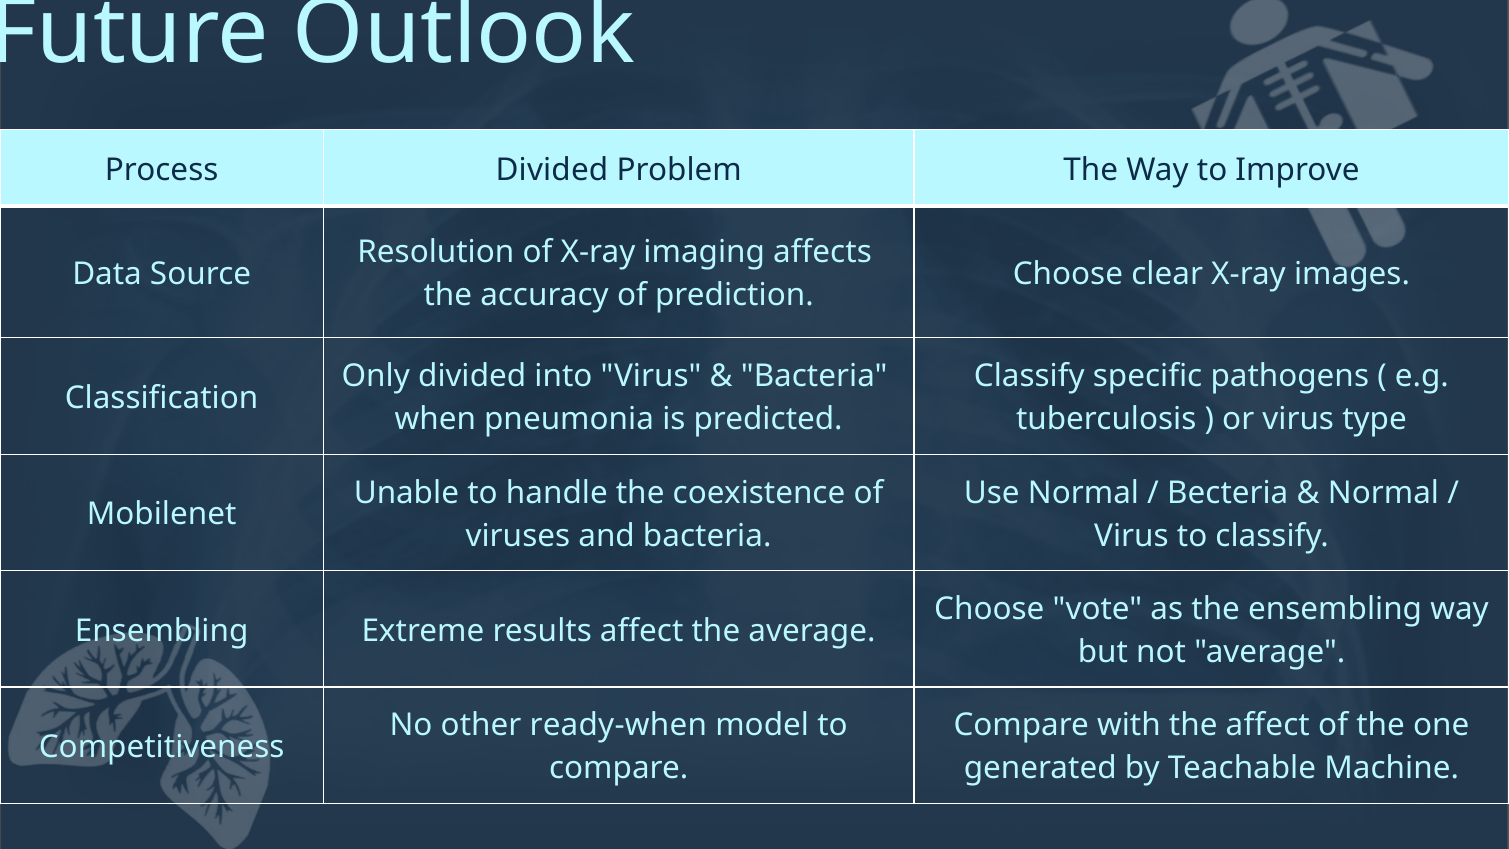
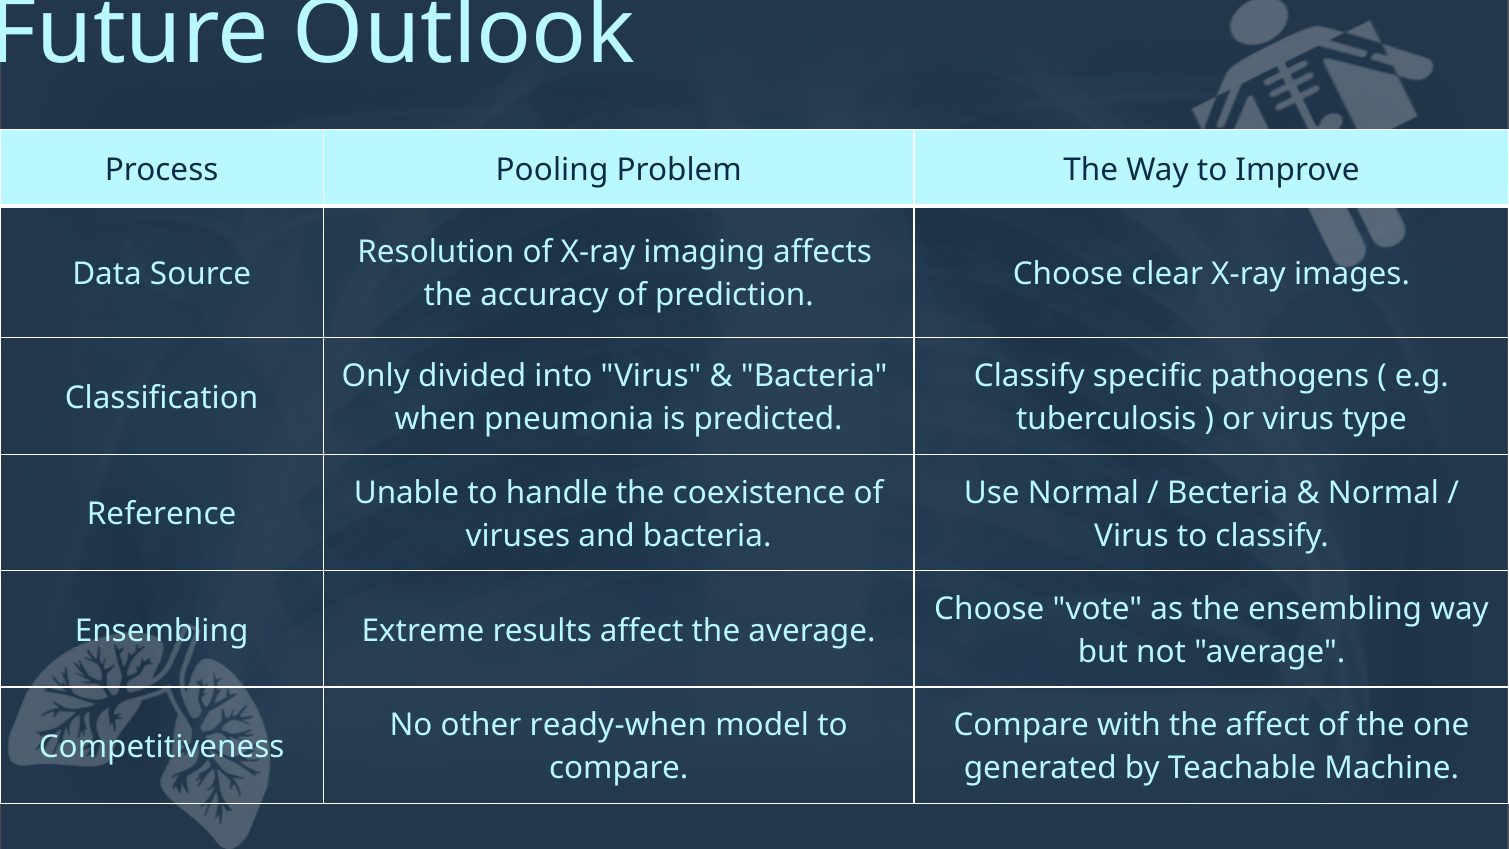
Process Divided: Divided -> Pooling
Mobilenet: Mobilenet -> Reference
